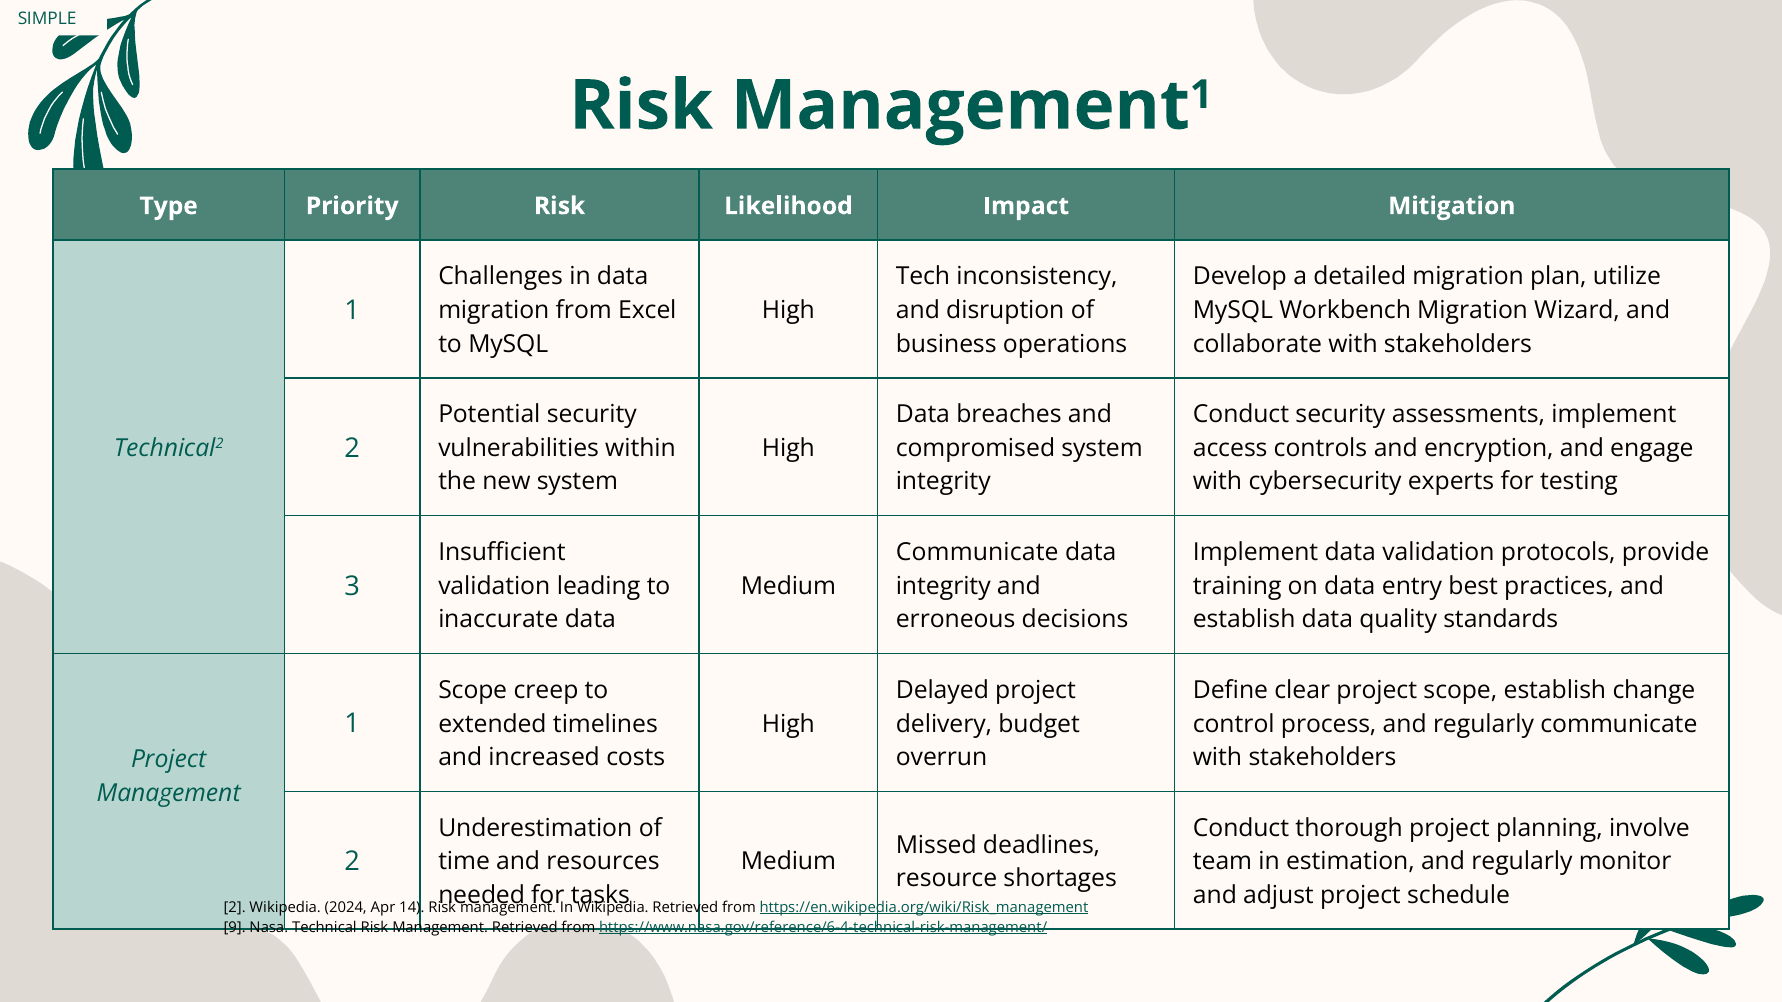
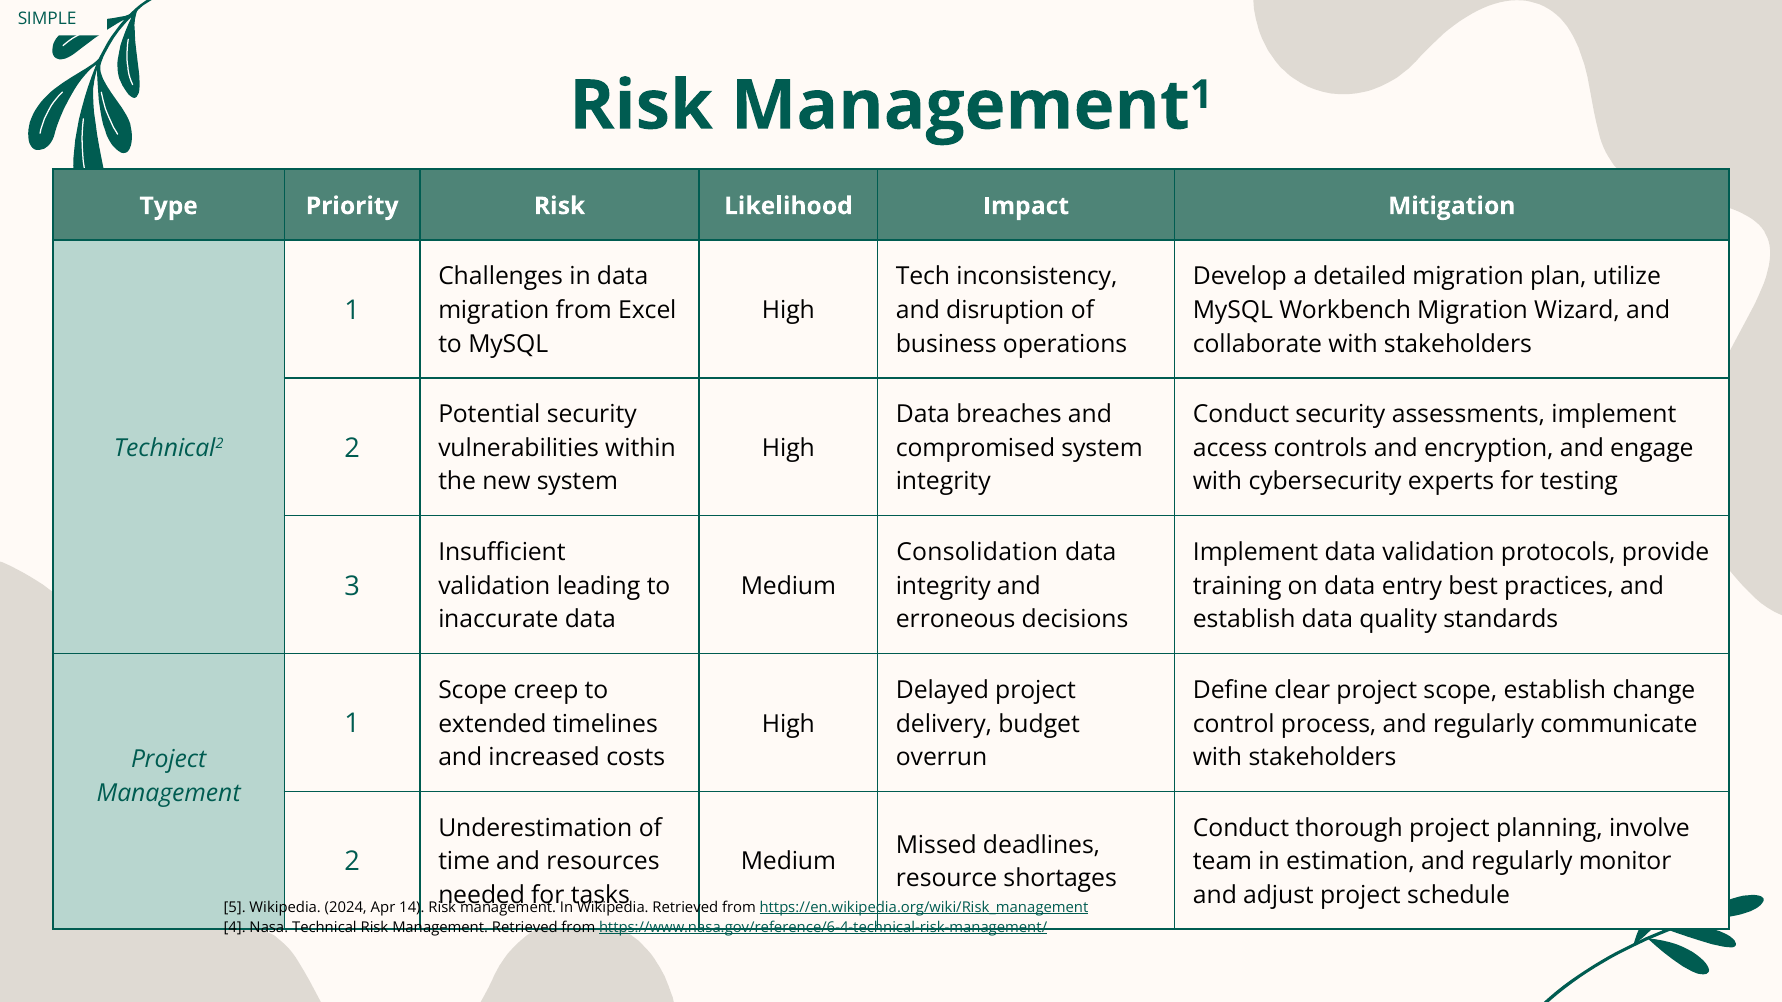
Communicate at (977, 553): Communicate -> Consolidation
2 at (235, 908): 2 -> 5
9: 9 -> 4
